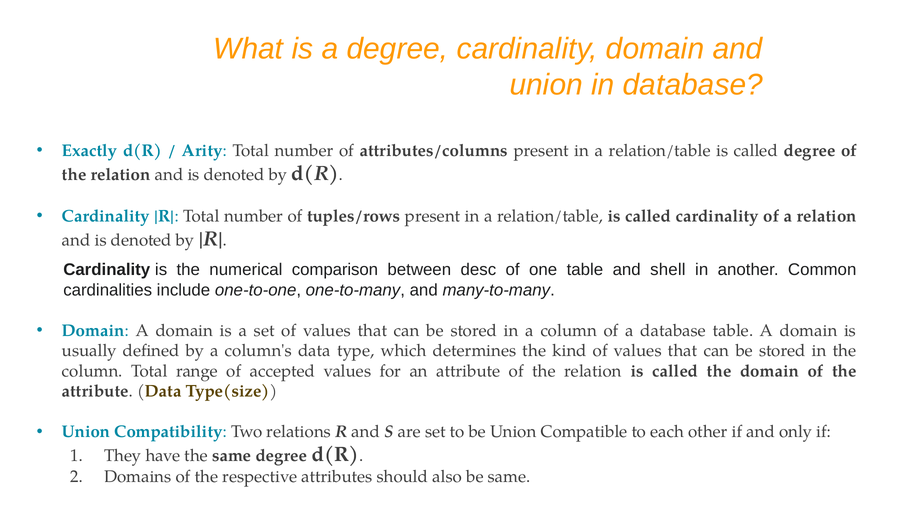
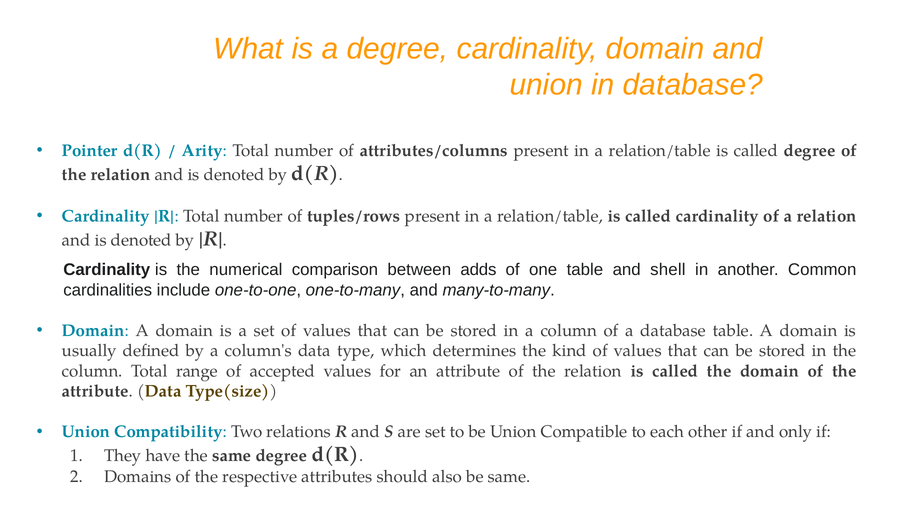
Exactly: Exactly -> Pointer
desc: desc -> adds
